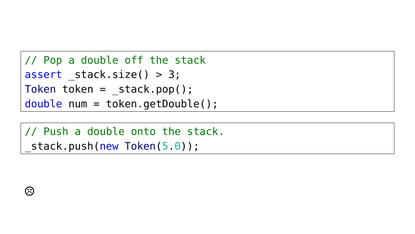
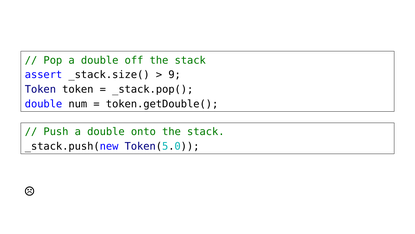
3: 3 -> 9
